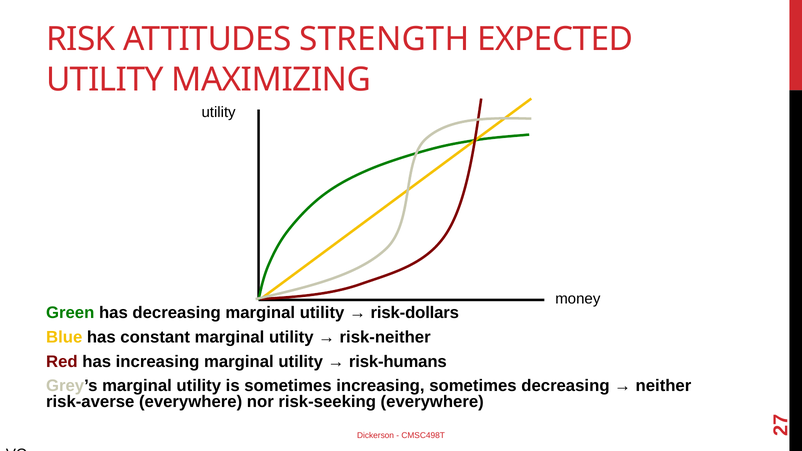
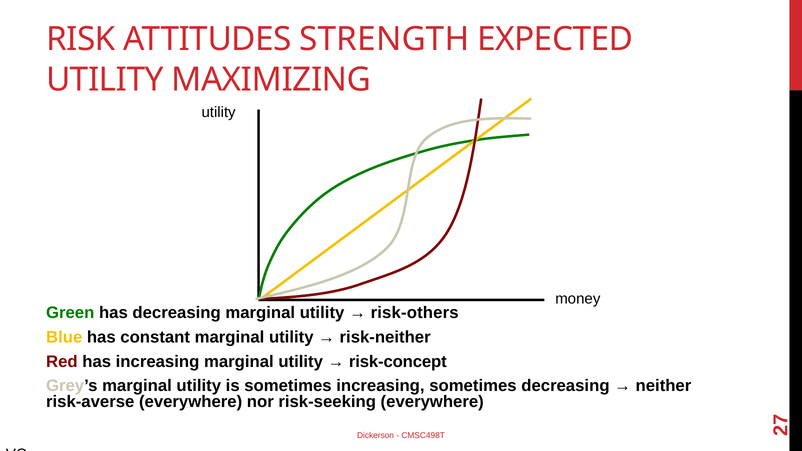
risk-dollars: risk-dollars -> risk-others
risk-humans: risk-humans -> risk-concept
